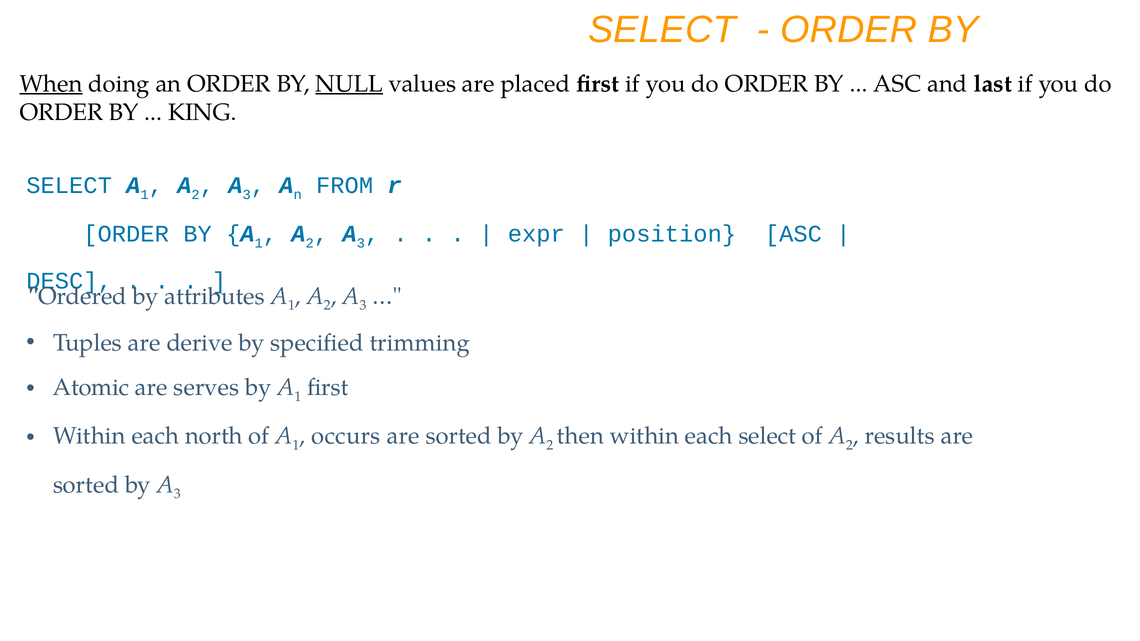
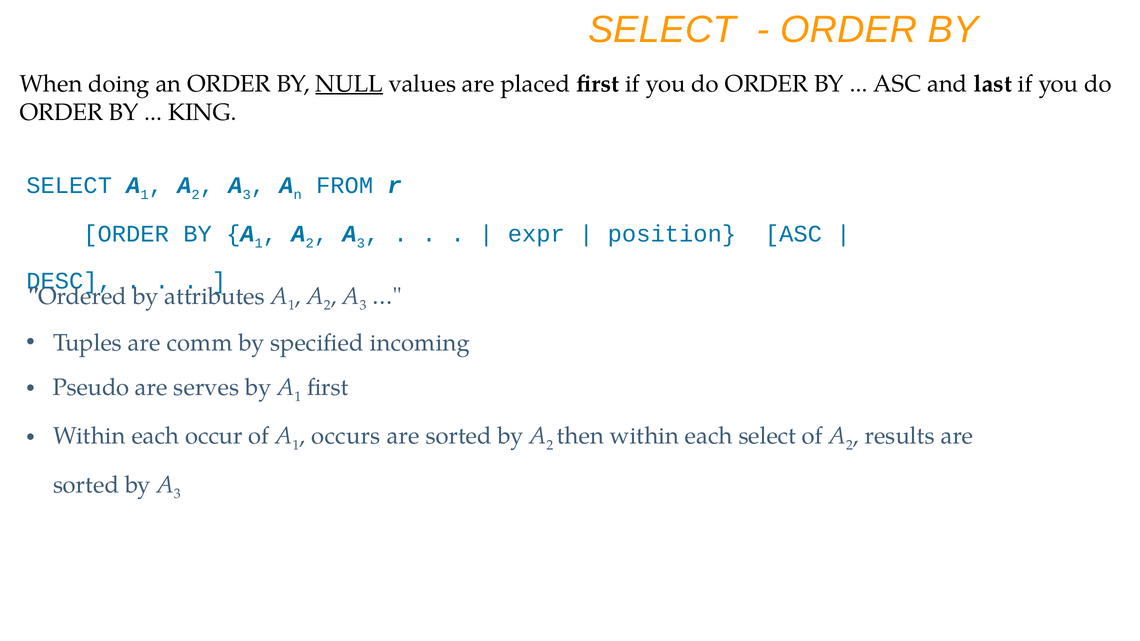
When underline: present -> none
derive: derive -> comm
trimming: trimming -> incoming
Atomic: Atomic -> Pseudo
north: north -> occur
